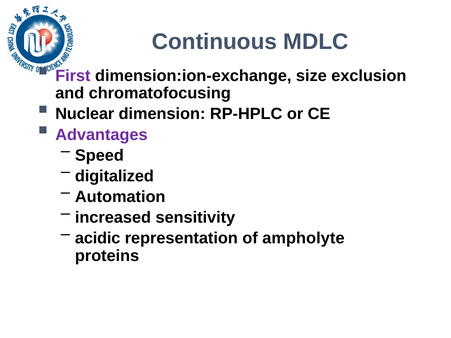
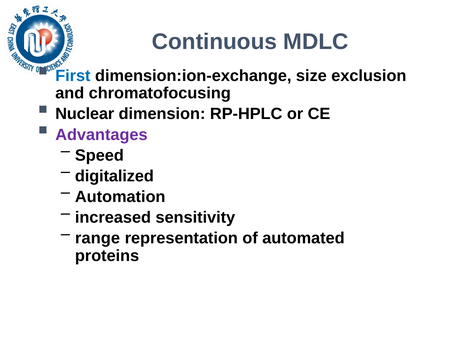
First colour: purple -> blue
acidic: acidic -> range
ampholyte: ampholyte -> automated
